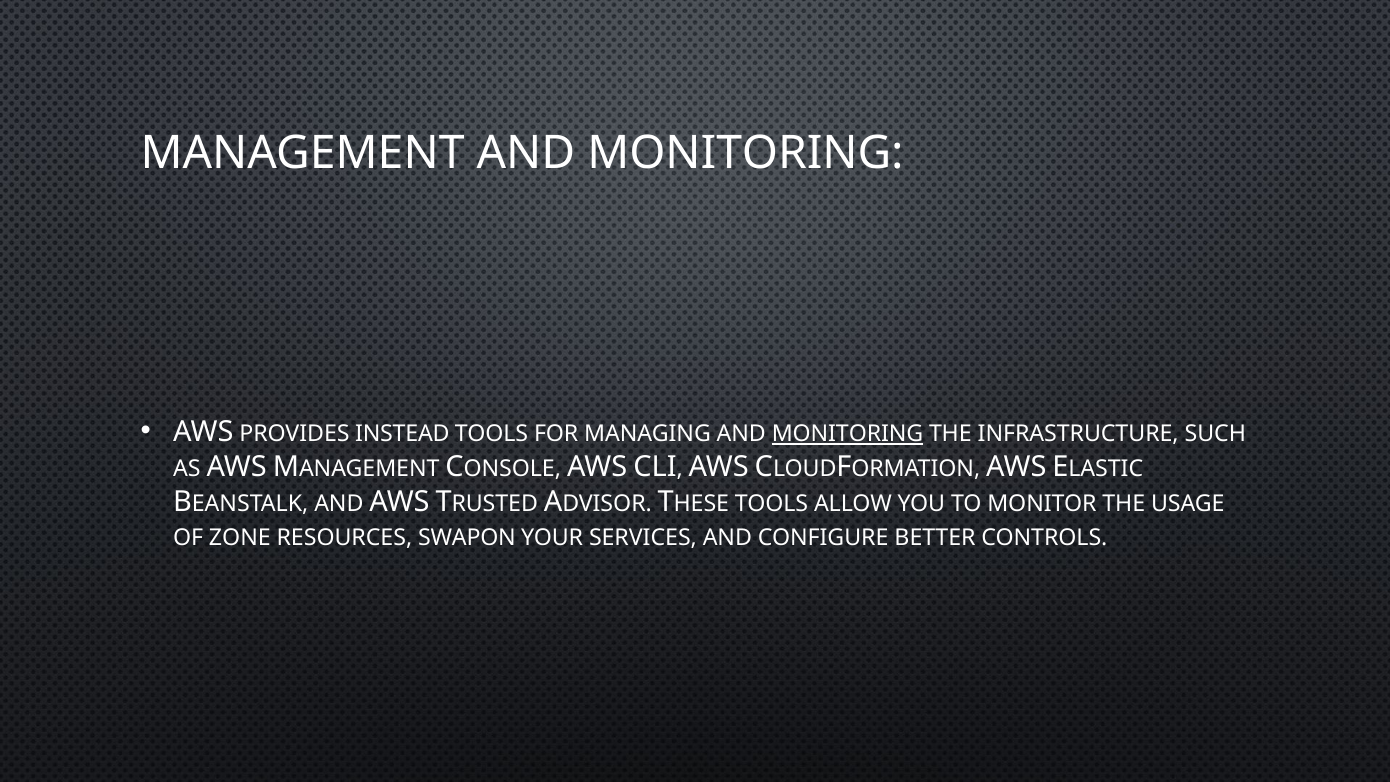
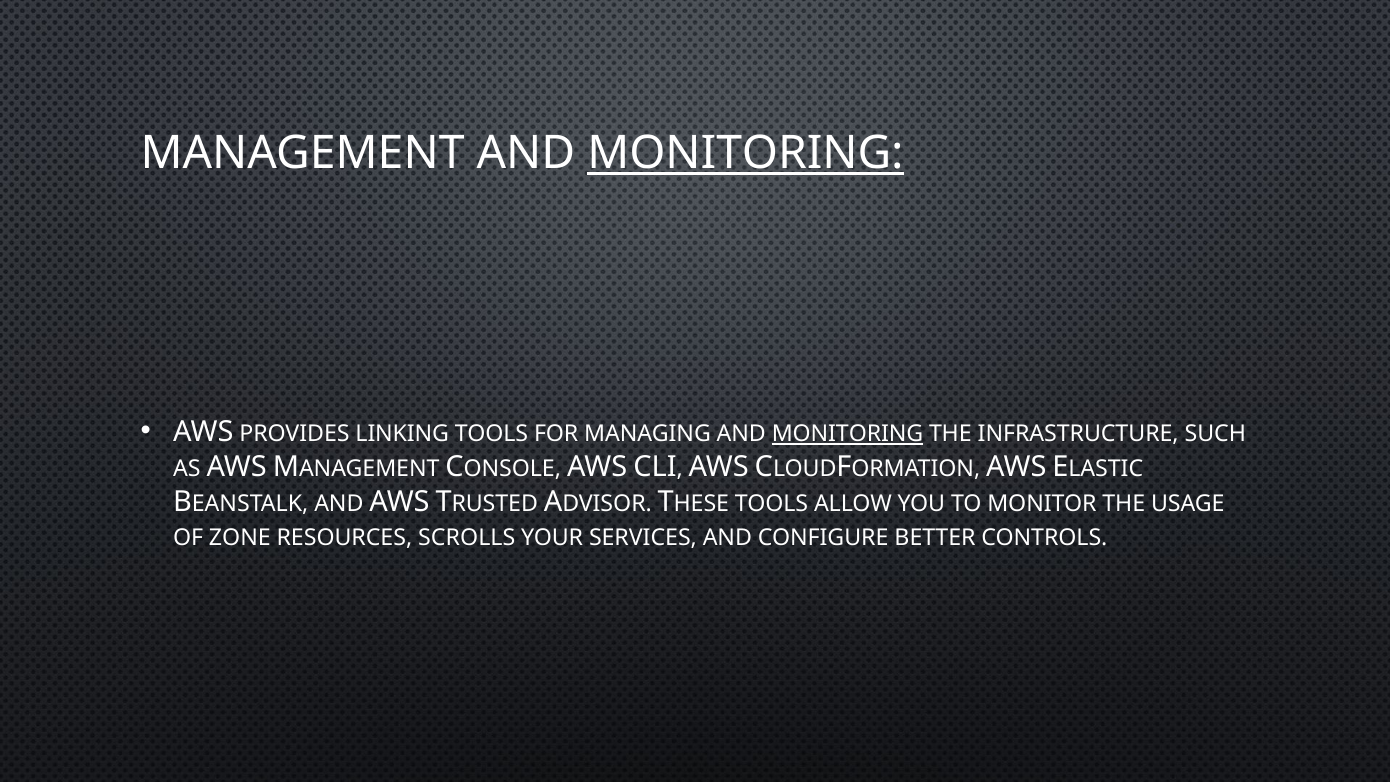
MONITORING at (746, 154) underline: none -> present
INSTEAD: INSTEAD -> LINKING
SWAPON: SWAPON -> SCROLLS
